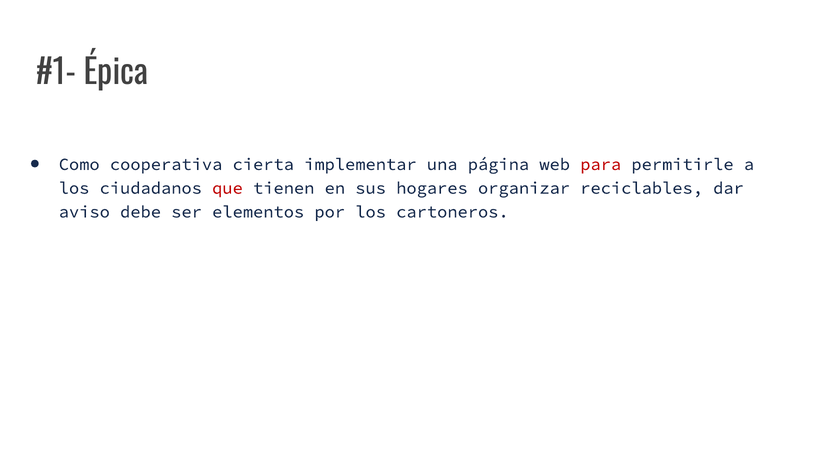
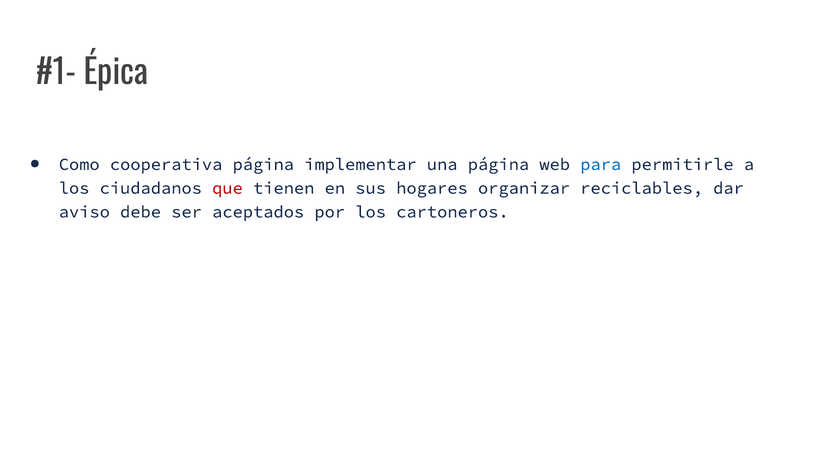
cooperativa cierta: cierta -> página
para colour: red -> blue
elementos: elementos -> aceptados
